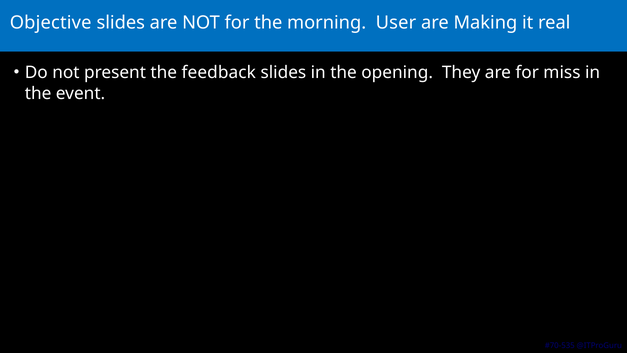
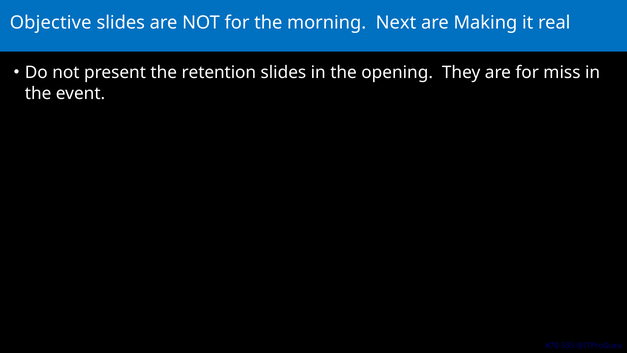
User: User -> Next
feedback: feedback -> retention
